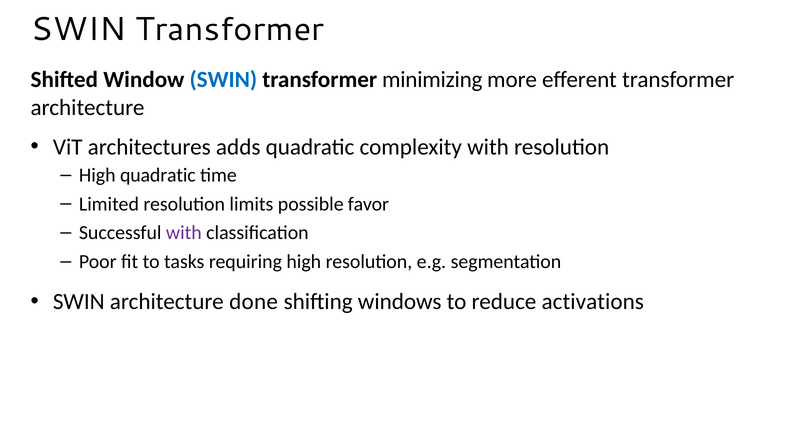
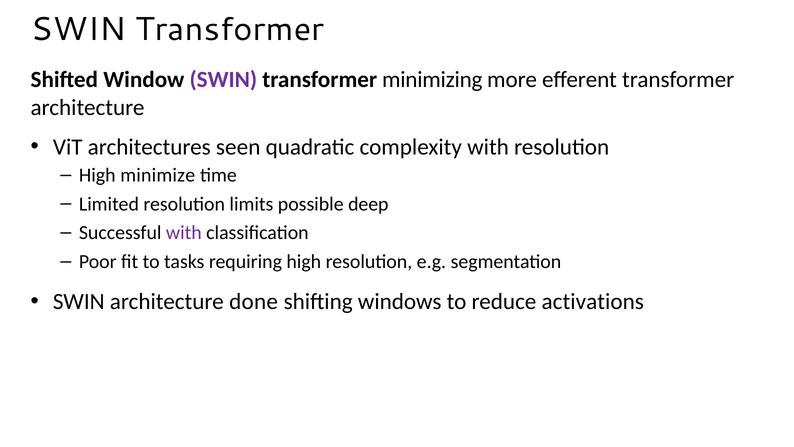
SWIN at (223, 80) colour: blue -> purple
adds: adds -> seen
High quadratic: quadratic -> minimize
favor: favor -> deep
